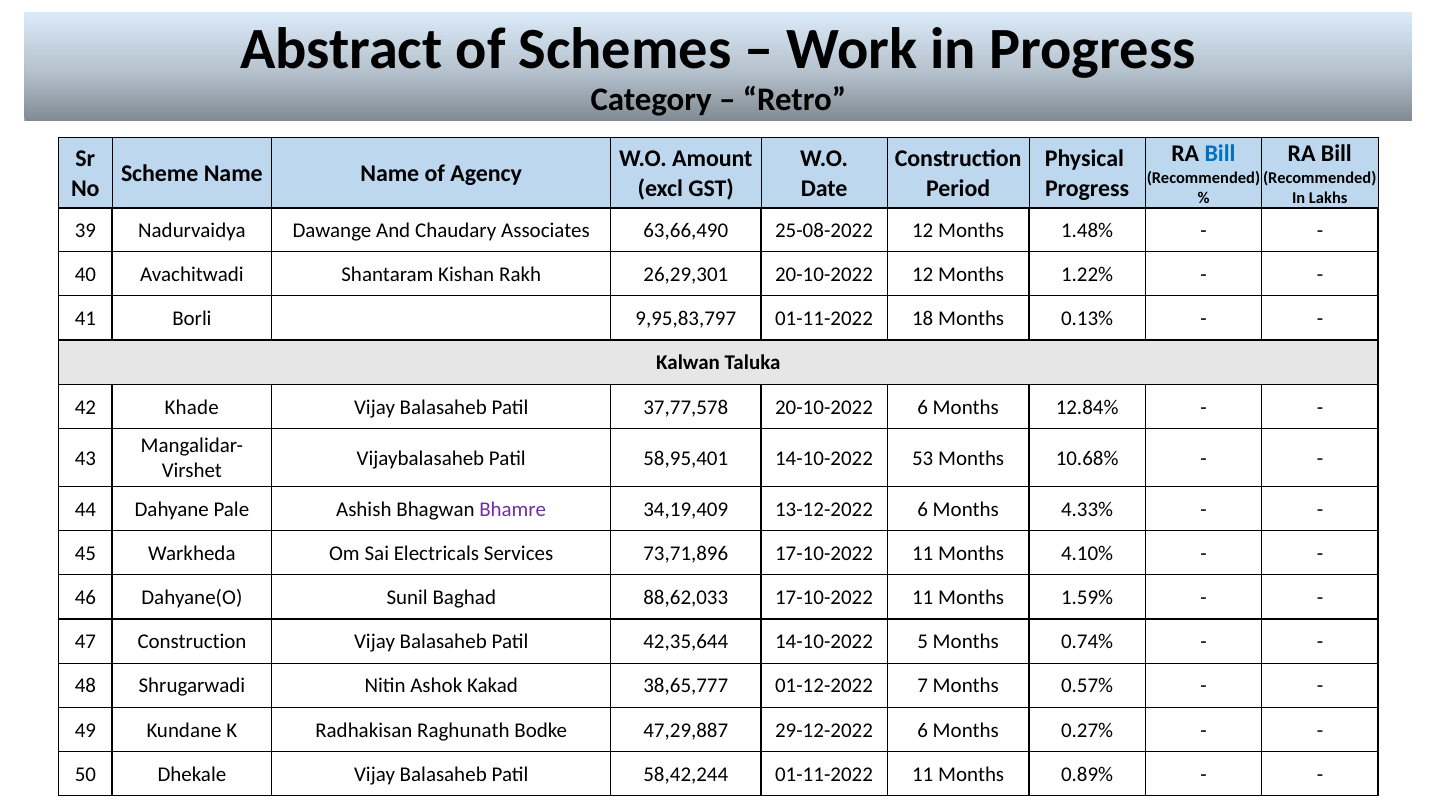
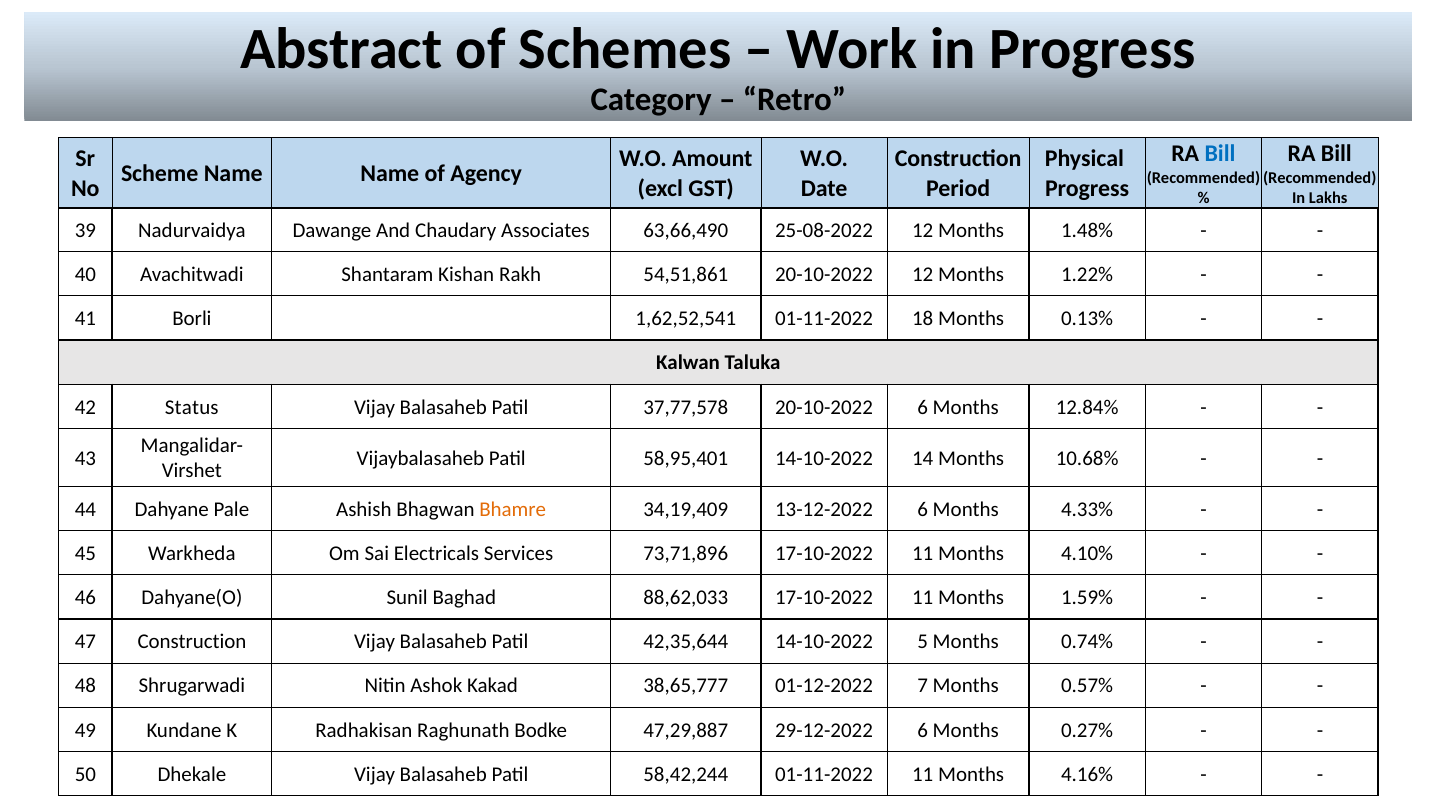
26,29,301: 26,29,301 -> 54,51,861
9,95,83,797: 9,95,83,797 -> 1,62,52,541
Khade: Khade -> Status
53: 53 -> 14
Bhamre colour: purple -> orange
0.89%: 0.89% -> 4.16%
